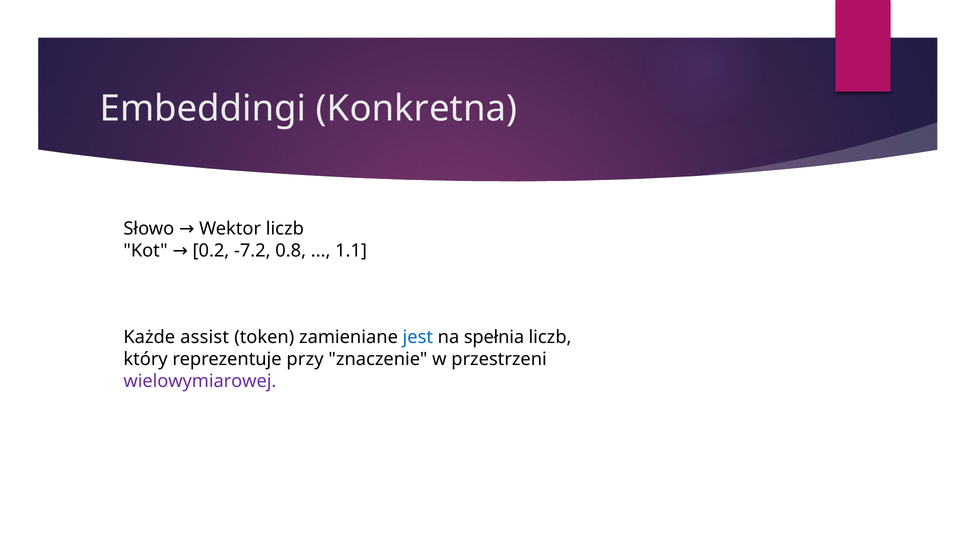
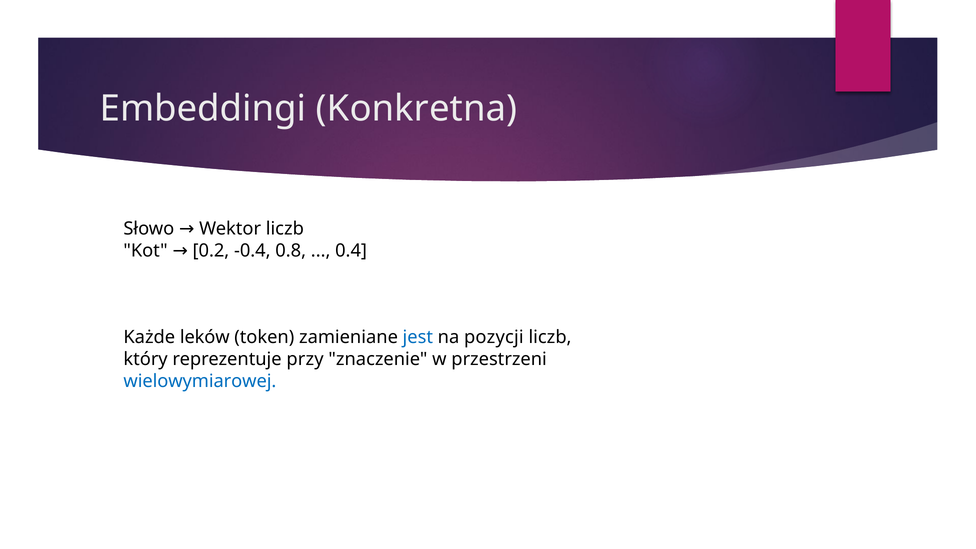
-7.2: -7.2 -> -0.4
1.1: 1.1 -> 0.4
assist: assist -> leków
spełnia: spełnia -> pozycji
wielowymiarowej colour: purple -> blue
